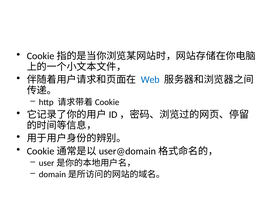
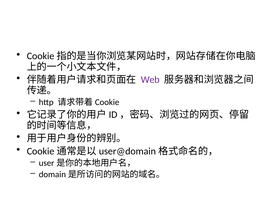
Web colour: blue -> purple
